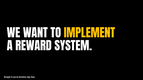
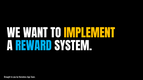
REWARD colour: white -> light blue
